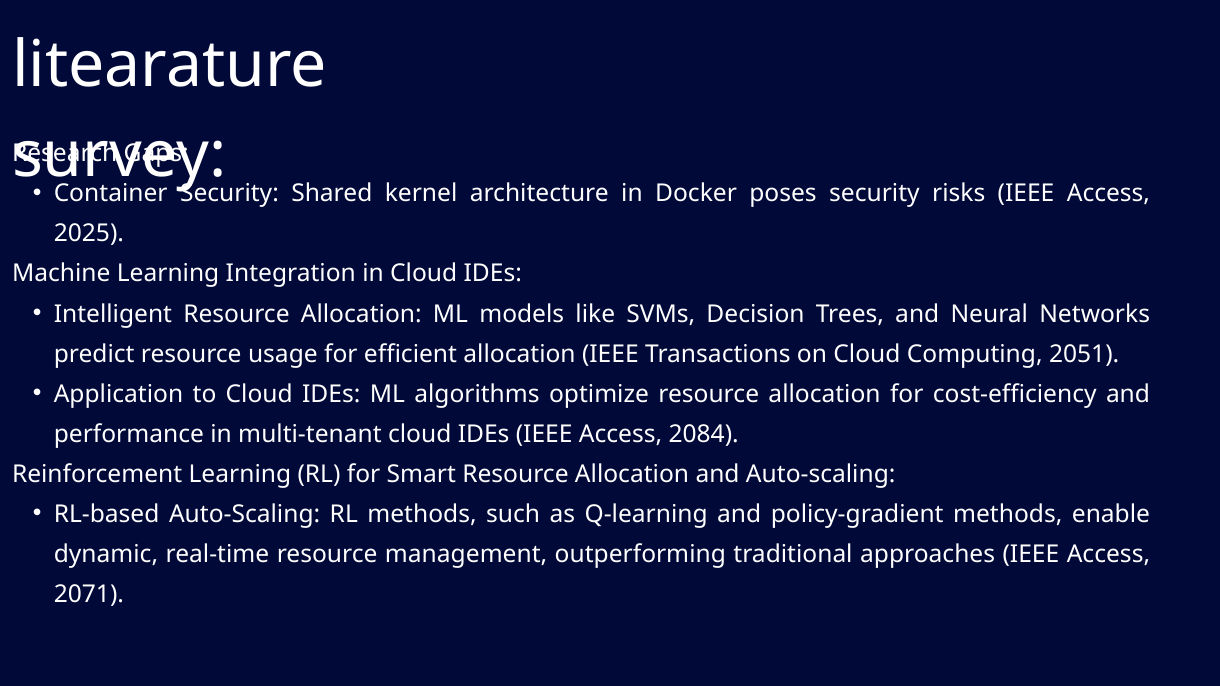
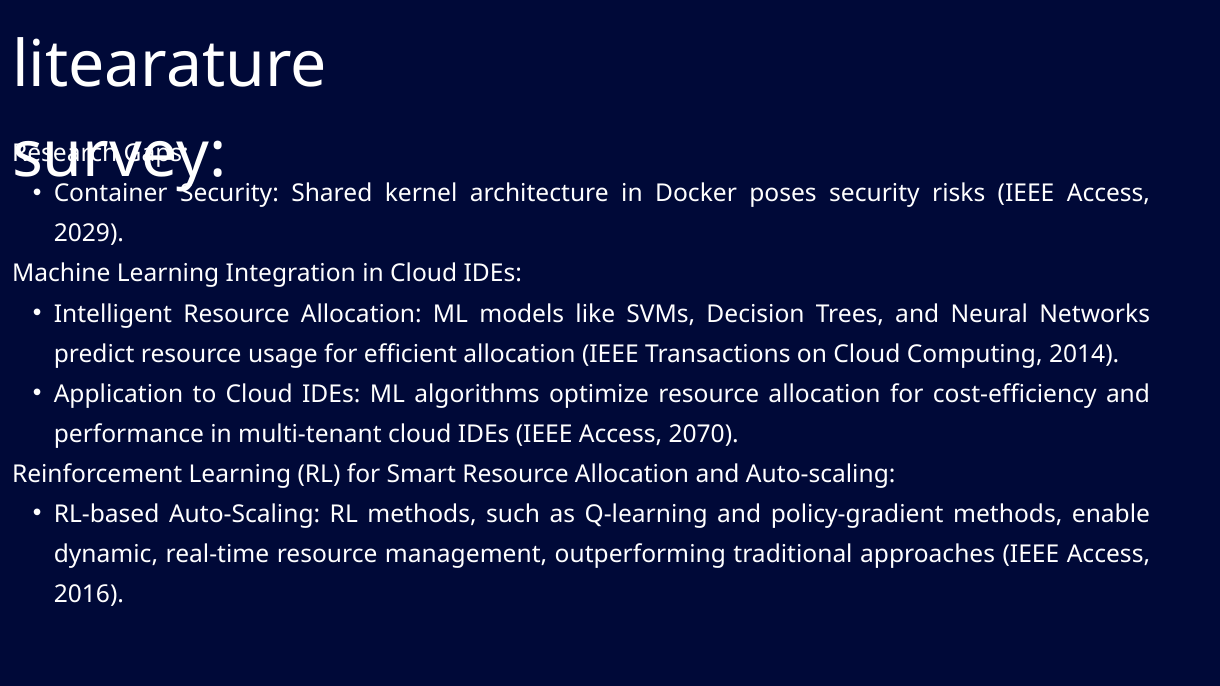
2025: 2025 -> 2029
2051: 2051 -> 2014
2084: 2084 -> 2070
2071: 2071 -> 2016
